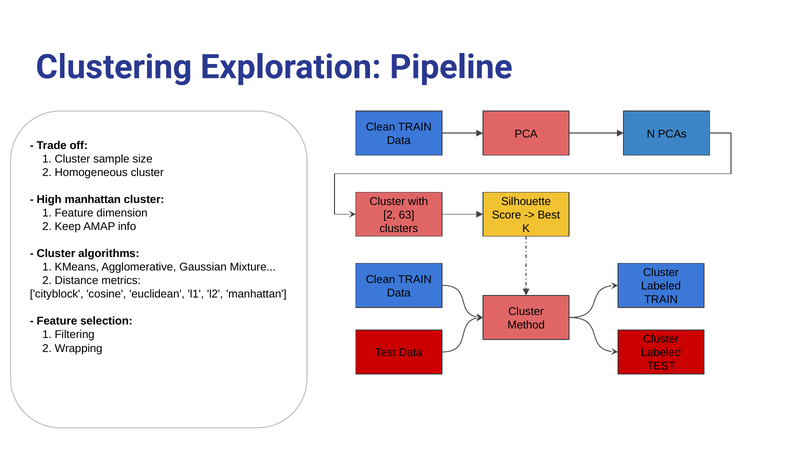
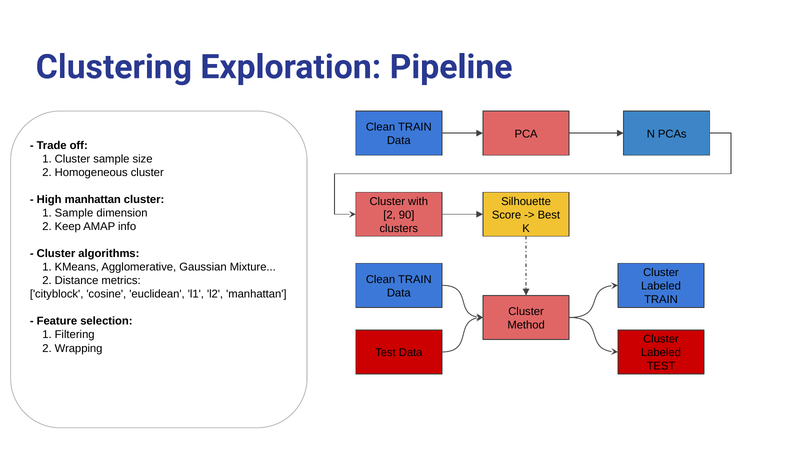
1 Feature: Feature -> Sample
63: 63 -> 90
